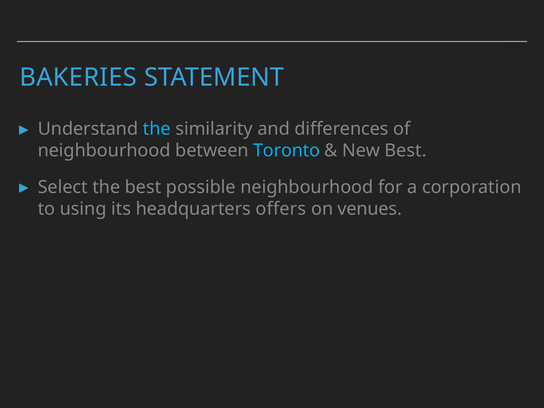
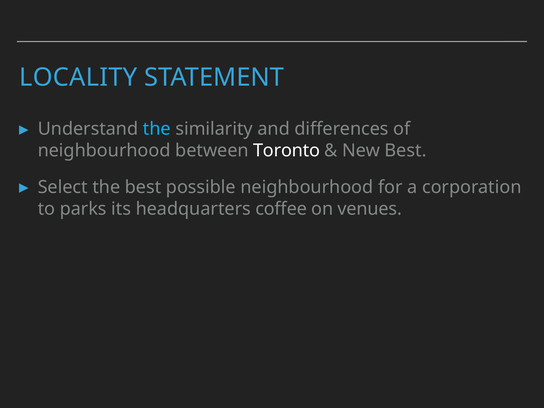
BAKERIES: BAKERIES -> LOCALITY
Toronto colour: light blue -> white
using: using -> parks
offers: offers -> coffee
